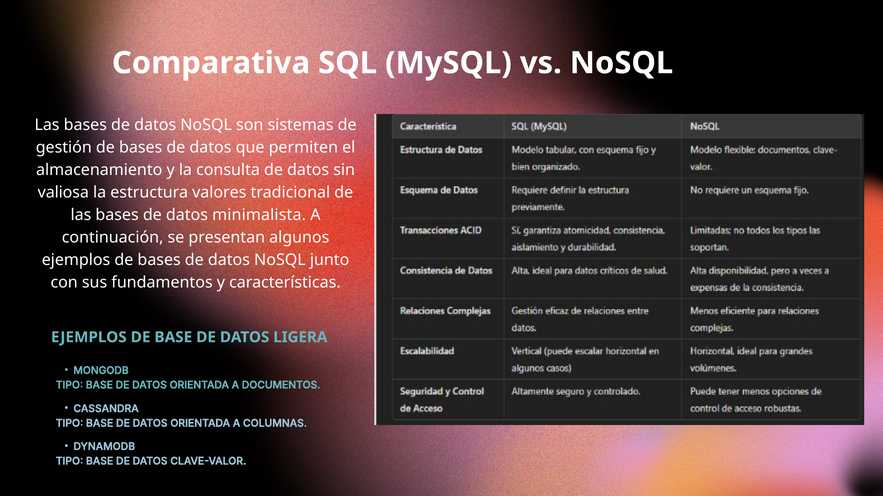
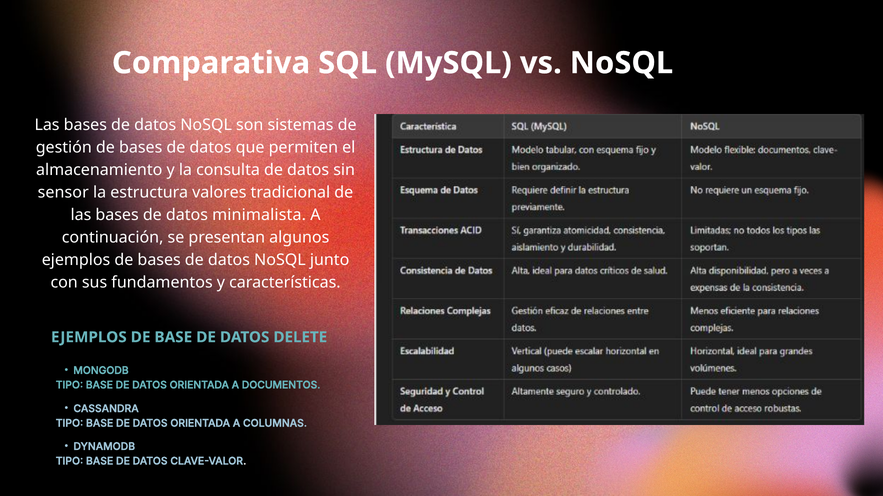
valiosa: valiosa -> sensor
LIGERA: LIGERA -> DELETE
